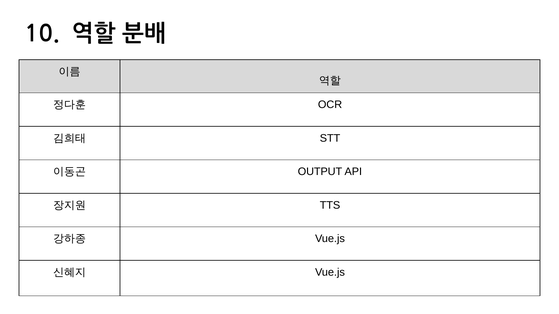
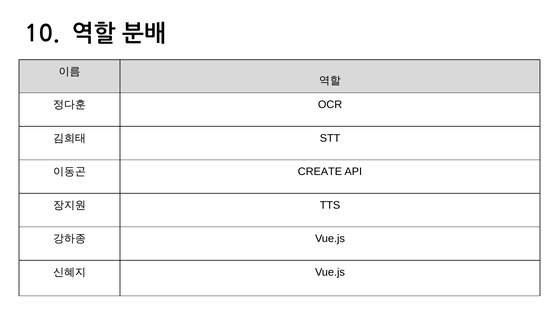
OUTPUT: OUTPUT -> CREATE
